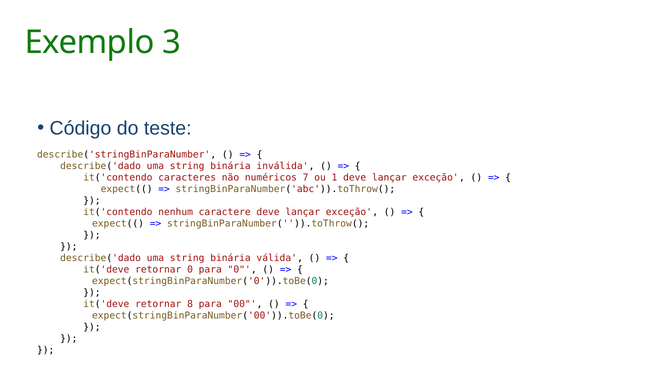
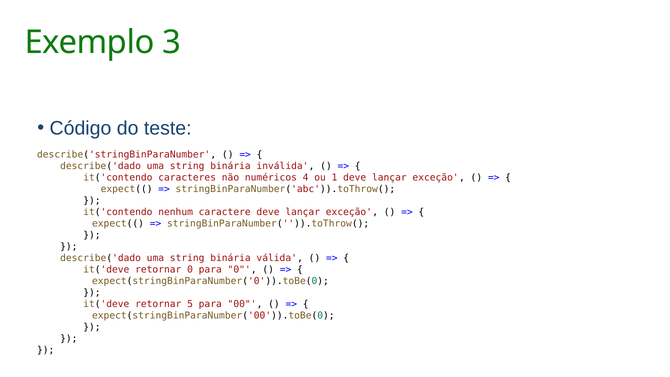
7: 7 -> 4
8: 8 -> 5
